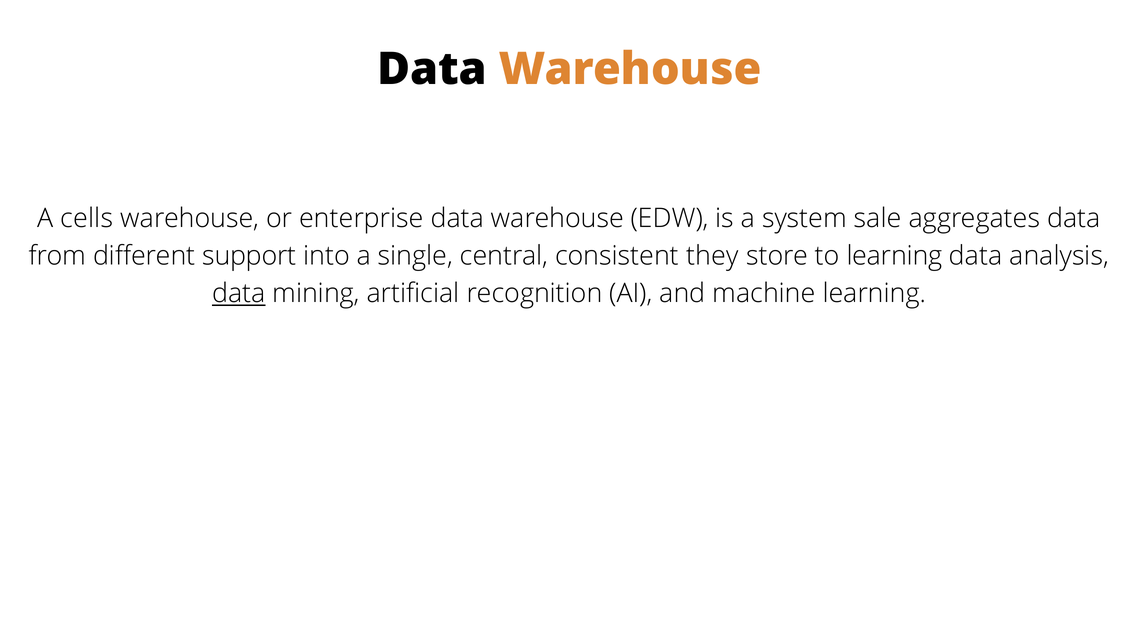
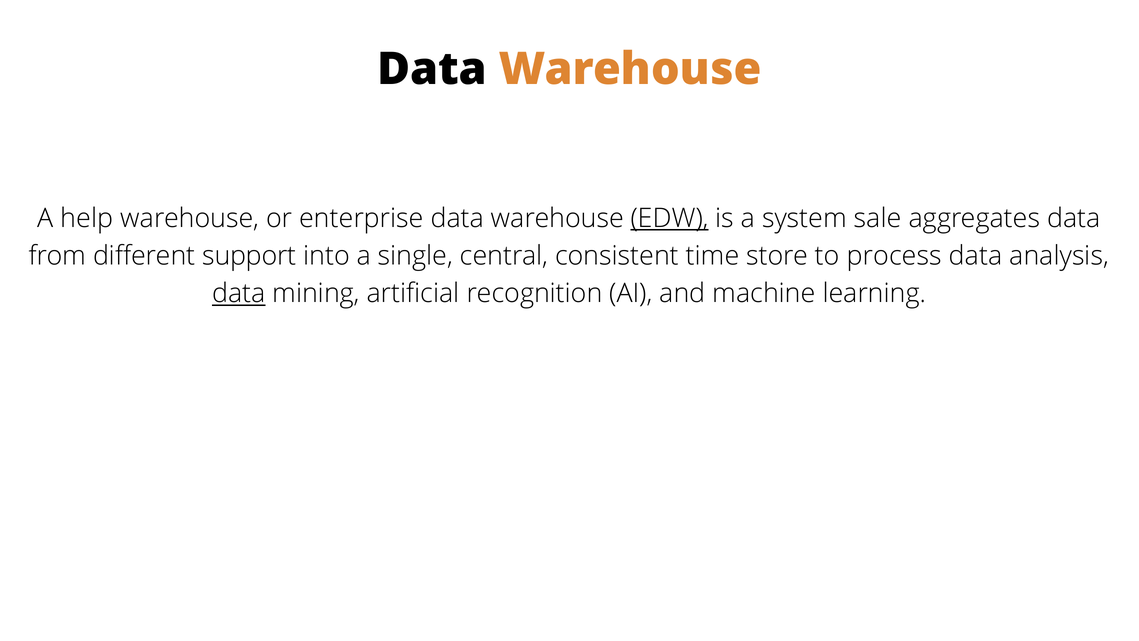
cells: cells -> help
EDW underline: none -> present
they: they -> time
to learning: learning -> process
